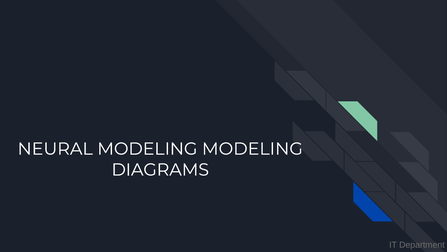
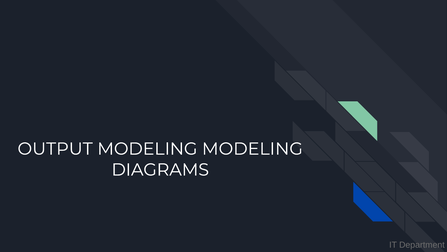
NEURAL: NEURAL -> OUTPUT
